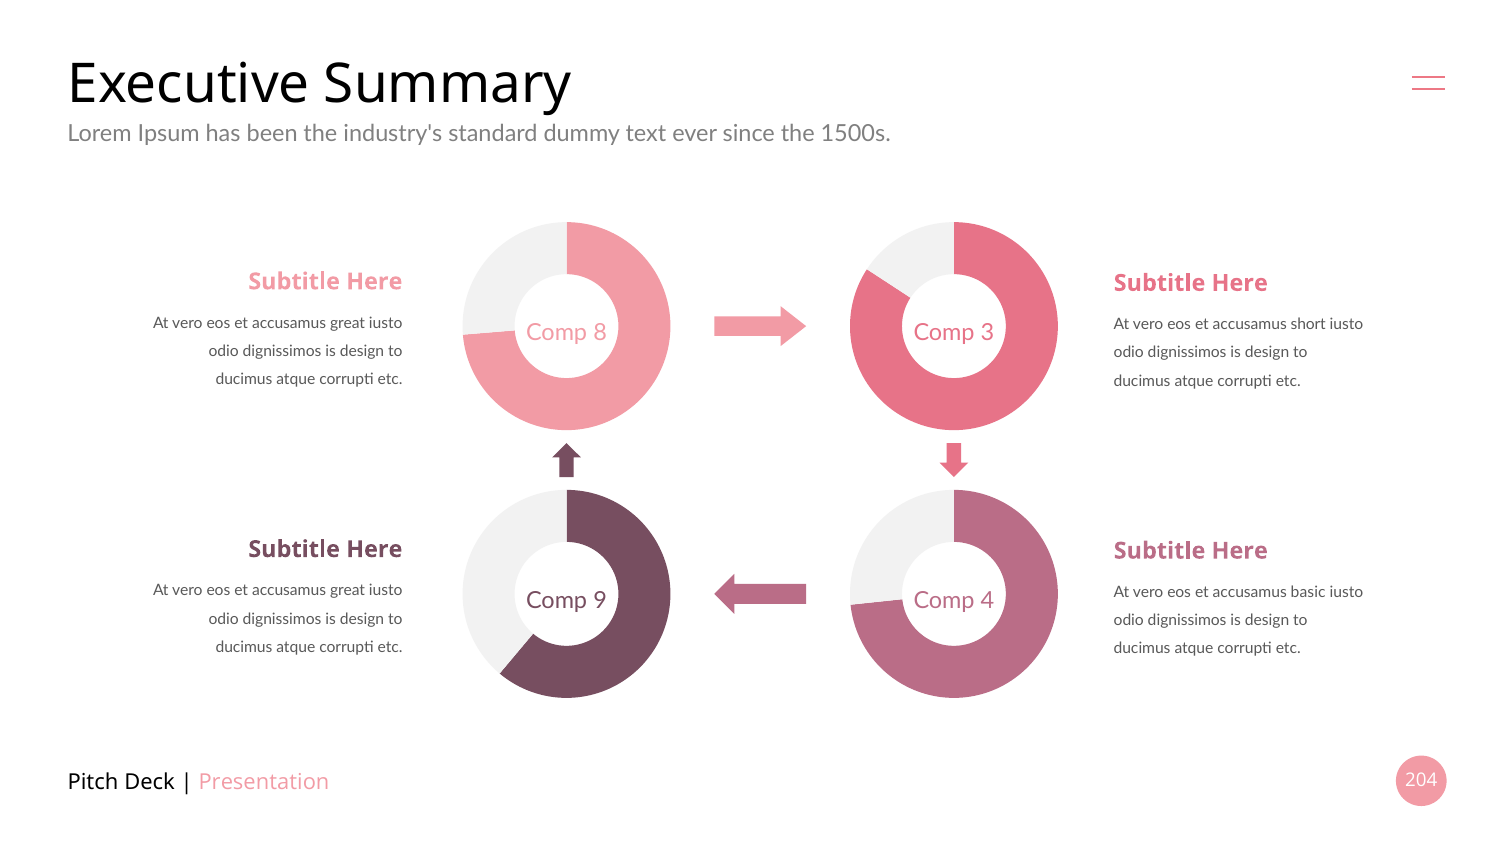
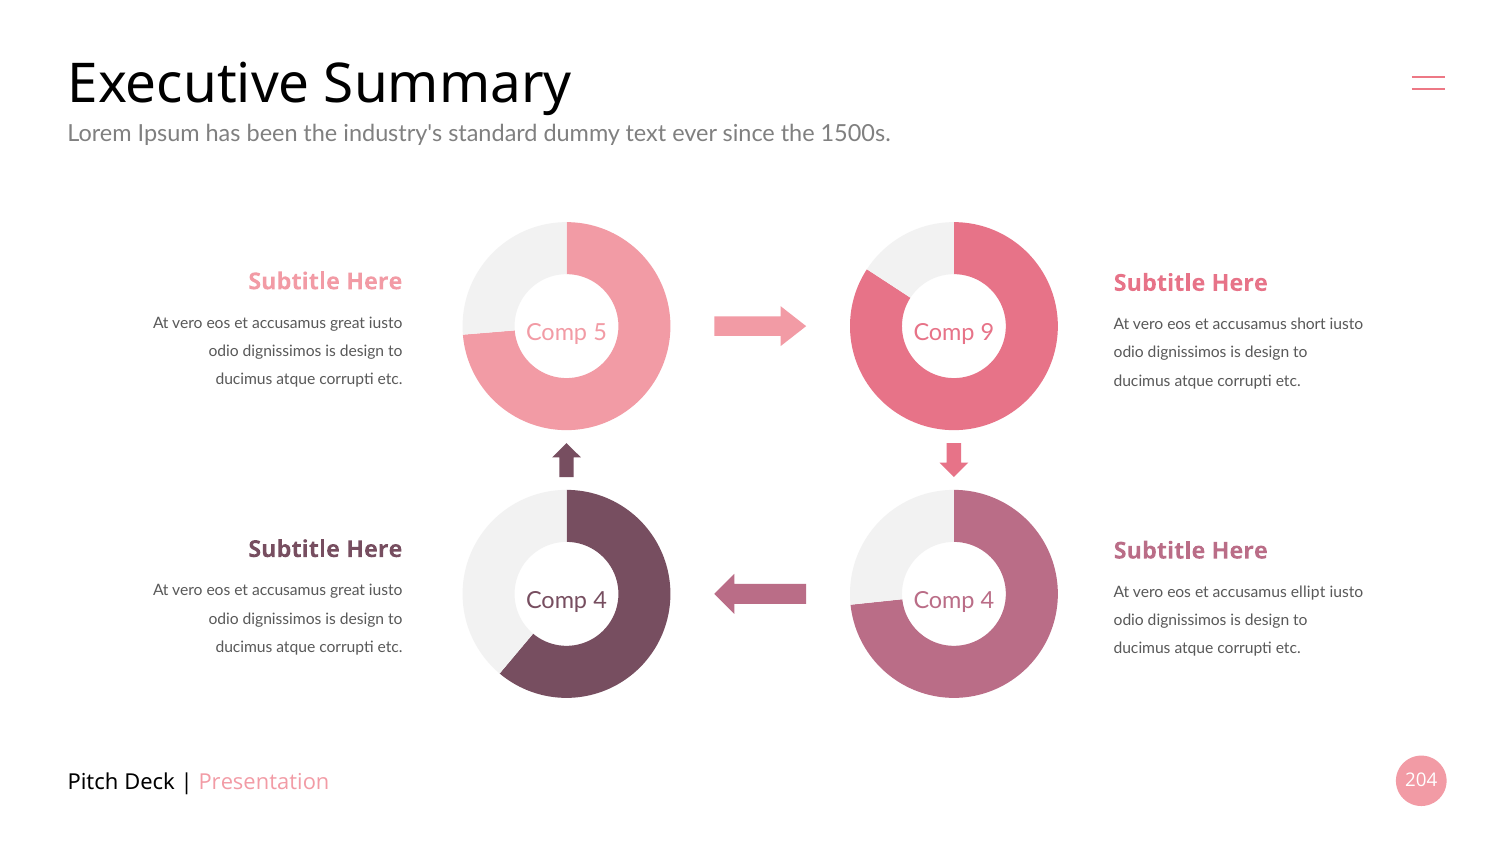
8: 8 -> 5
3: 3 -> 9
basic: basic -> ellipt
9 at (600, 600): 9 -> 4
